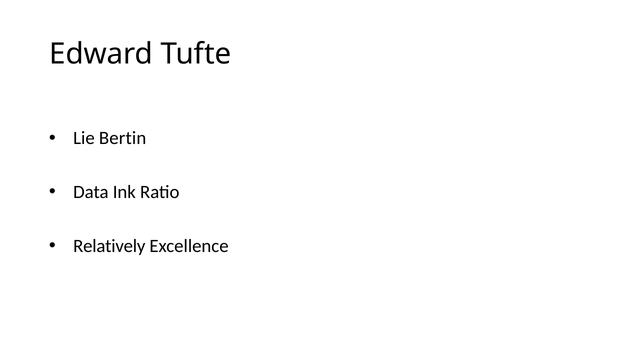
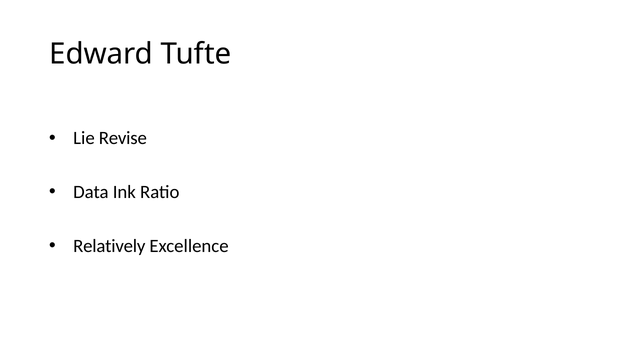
Bertin: Bertin -> Revise
